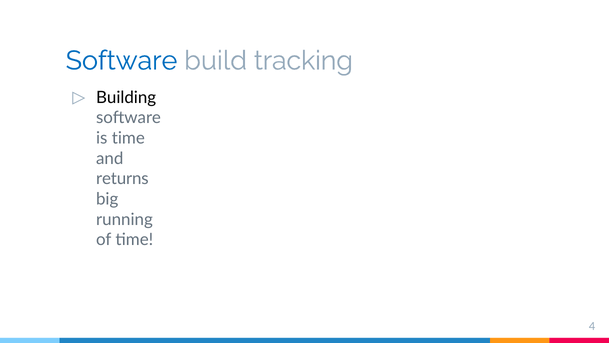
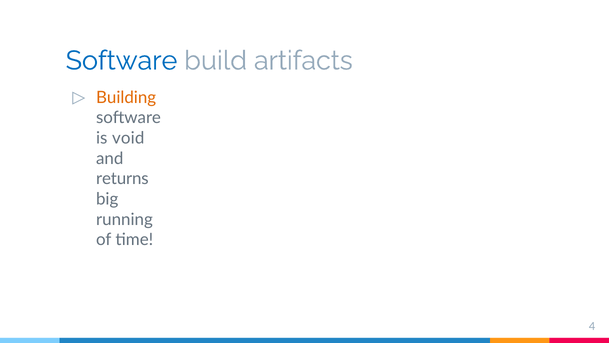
tracking: tracking -> artifacts
Building colour: black -> orange
is time: time -> void
